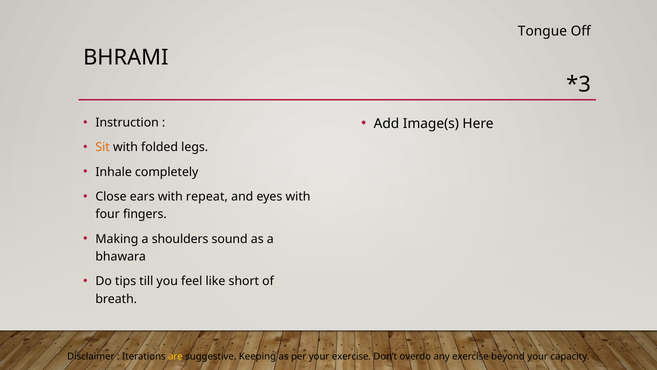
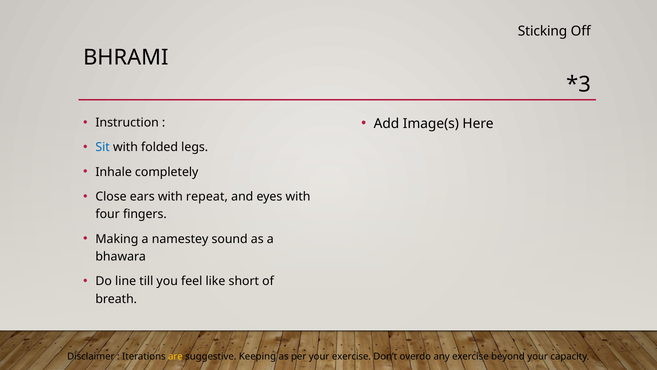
Tongue: Tongue -> Sticking
Sit colour: orange -> blue
shoulders: shoulders -> namestey
tips: tips -> line
